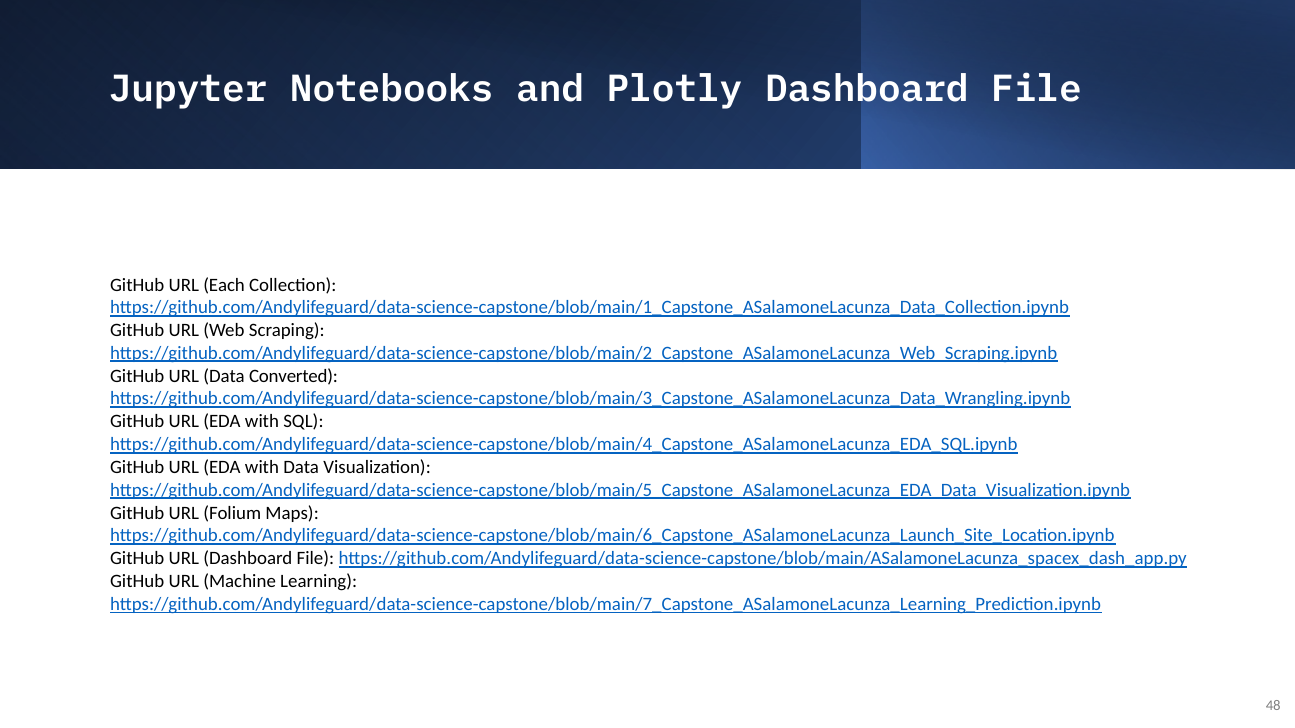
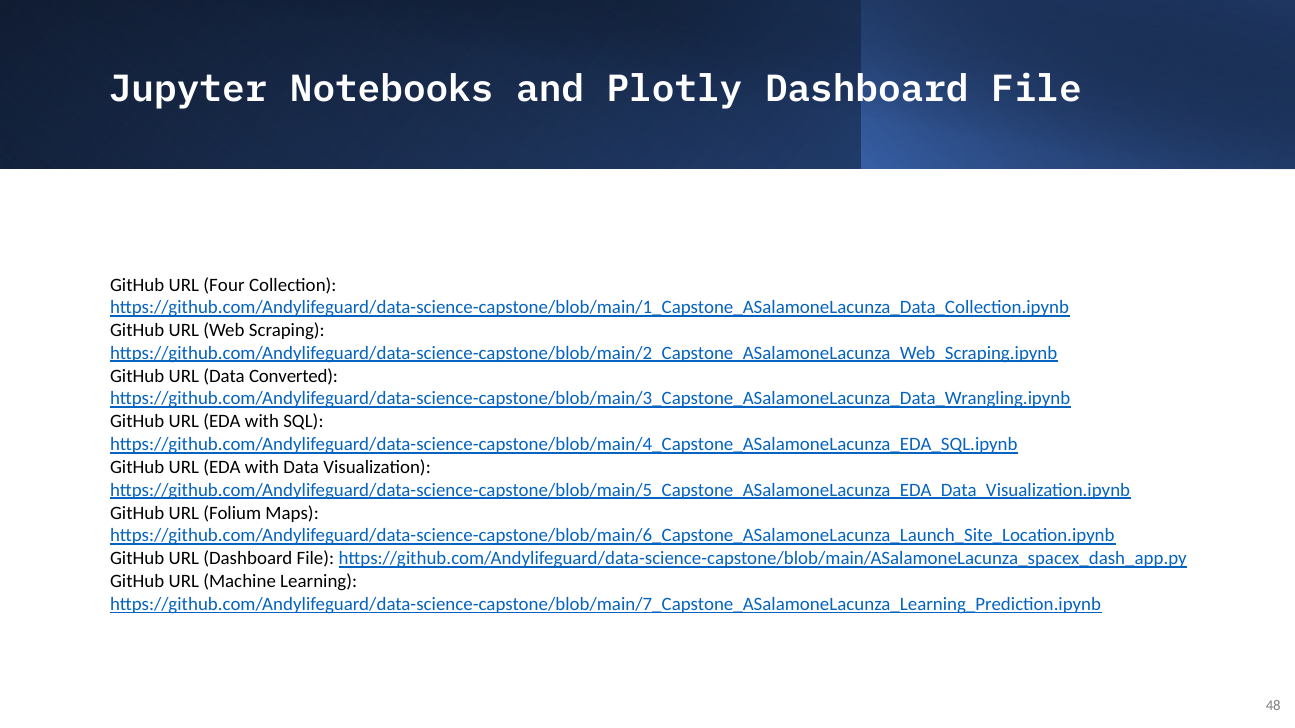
Each: Each -> Four
